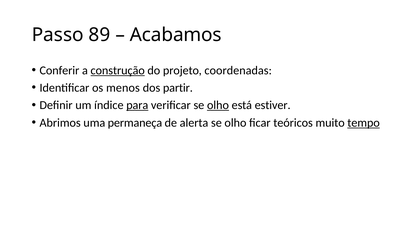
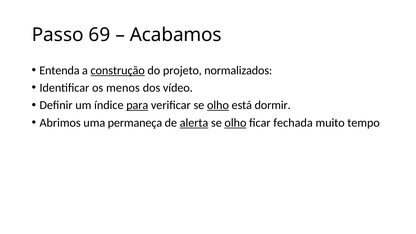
89: 89 -> 69
Conferir: Conferir -> Entenda
coordenadas: coordenadas -> normalizados
partir: partir -> vídeo
estiver: estiver -> dormir
alerta underline: none -> present
olho at (235, 123) underline: none -> present
teóricos: teóricos -> fechada
tempo underline: present -> none
